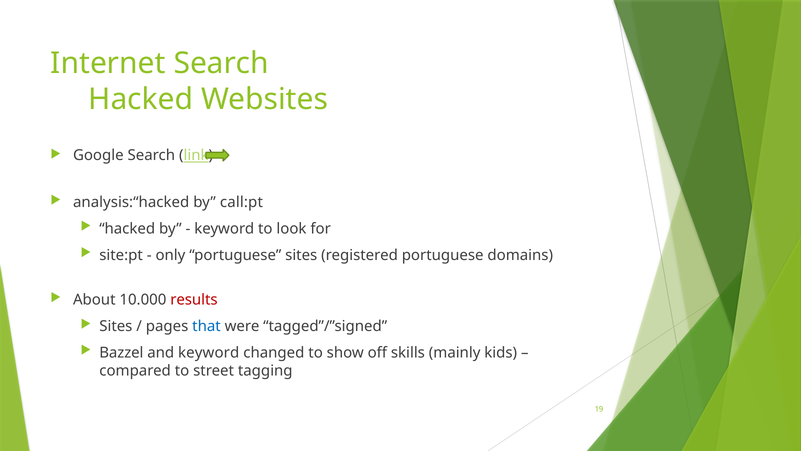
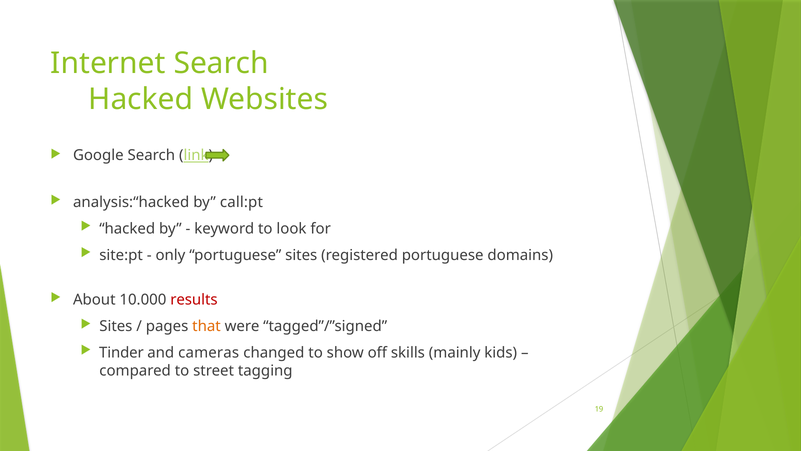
that colour: blue -> orange
Bazzel: Bazzel -> Tinder
and keyword: keyword -> cameras
